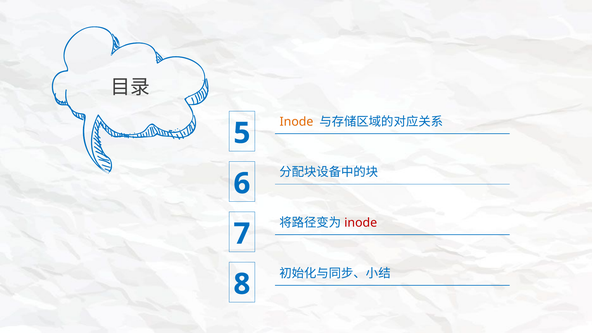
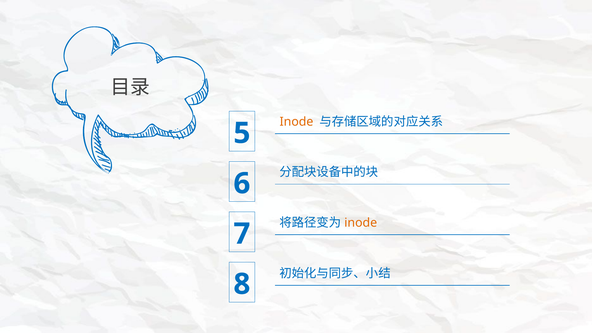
inode at (361, 223) colour: red -> orange
